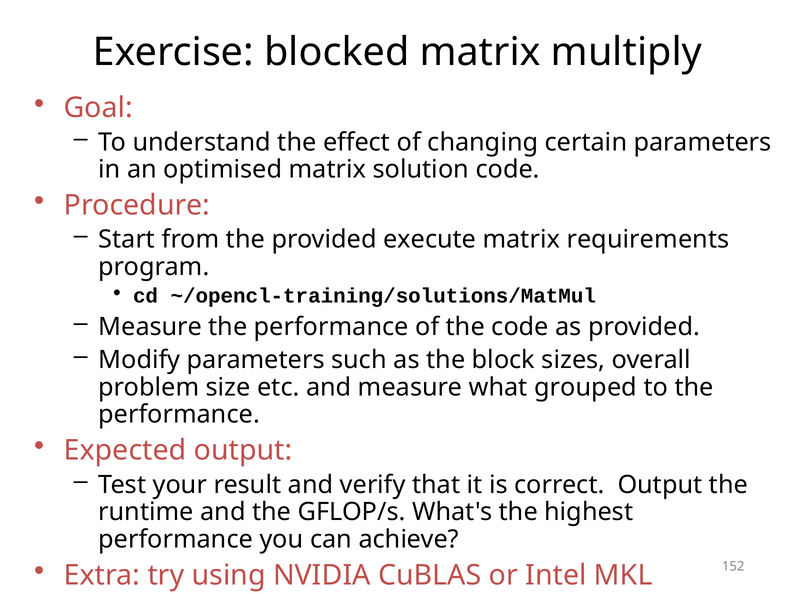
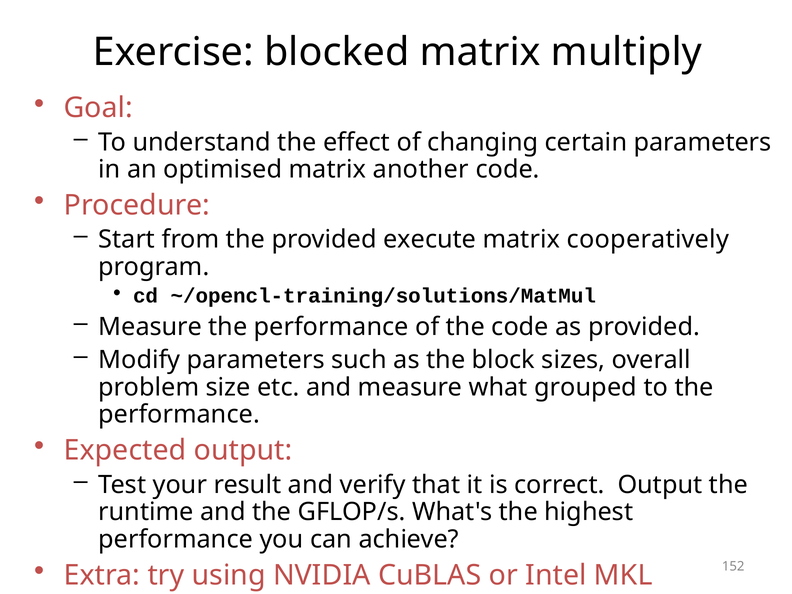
solution: solution -> another
requirements: requirements -> cooperatively
